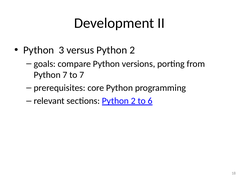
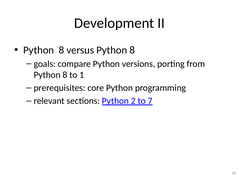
3 at (62, 50): 3 -> 8
versus Python 2: 2 -> 8
7 at (65, 75): 7 -> 8
to 7: 7 -> 1
6: 6 -> 7
